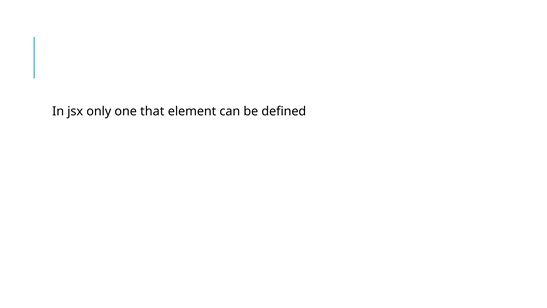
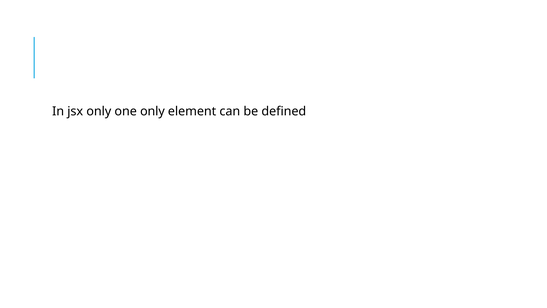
one that: that -> only
